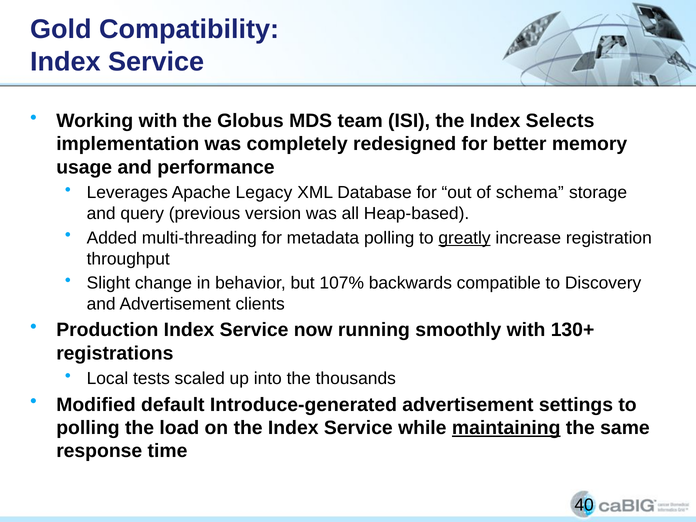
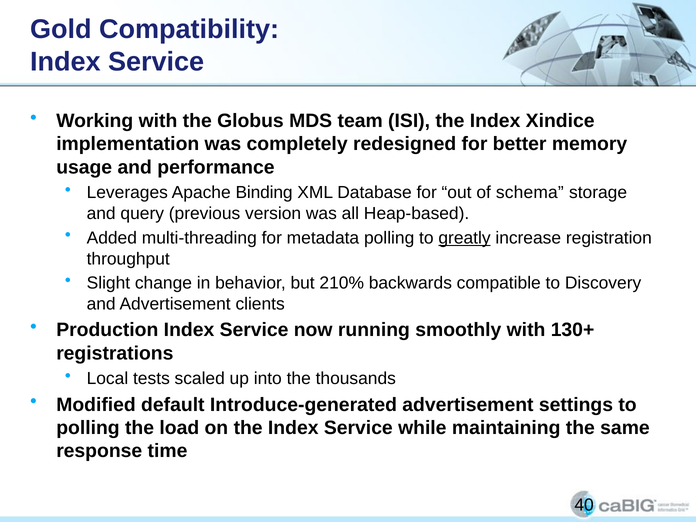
Selects: Selects -> Xindice
Legacy: Legacy -> Binding
107%: 107% -> 210%
maintaining underline: present -> none
